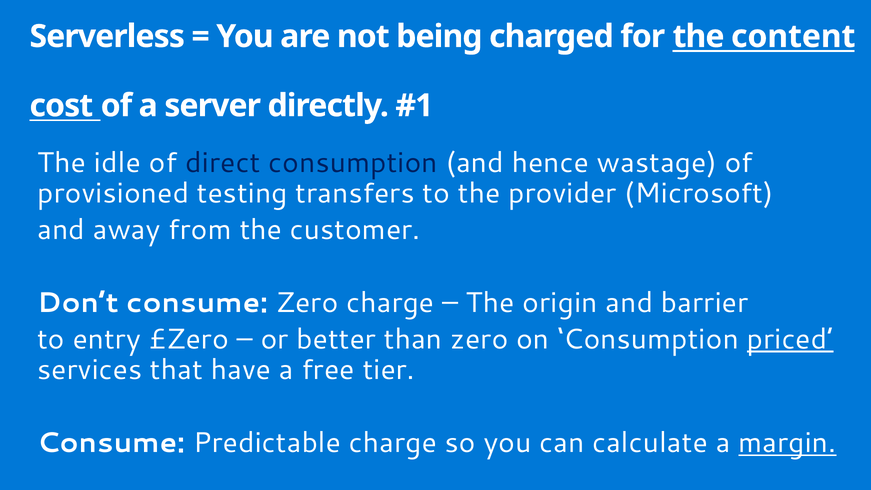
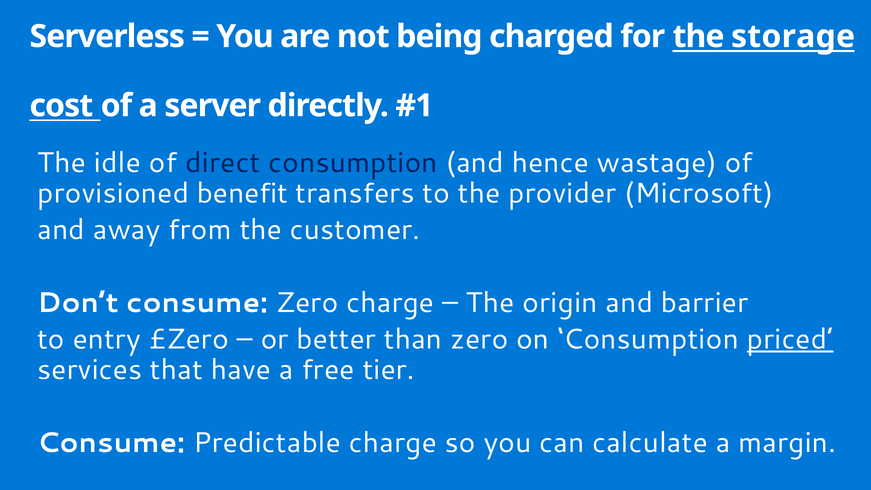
content: content -> storage
testing: testing -> benefit
margin underline: present -> none
